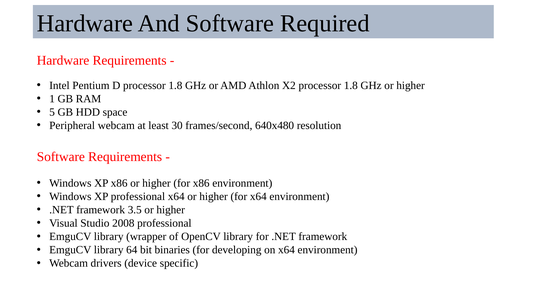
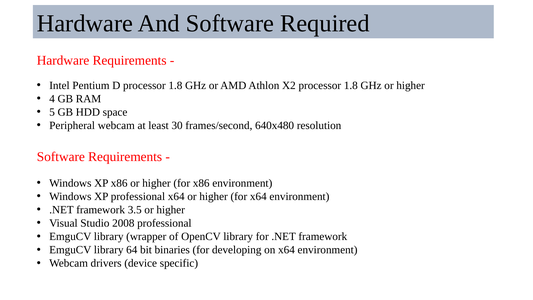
1: 1 -> 4
